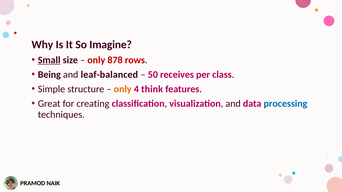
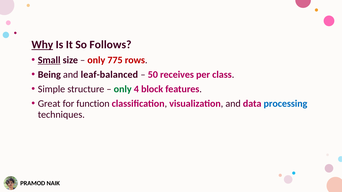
Why underline: none -> present
Imagine: Imagine -> Follows
878: 878 -> 775
only at (123, 89) colour: orange -> green
think: think -> block
creating: creating -> function
